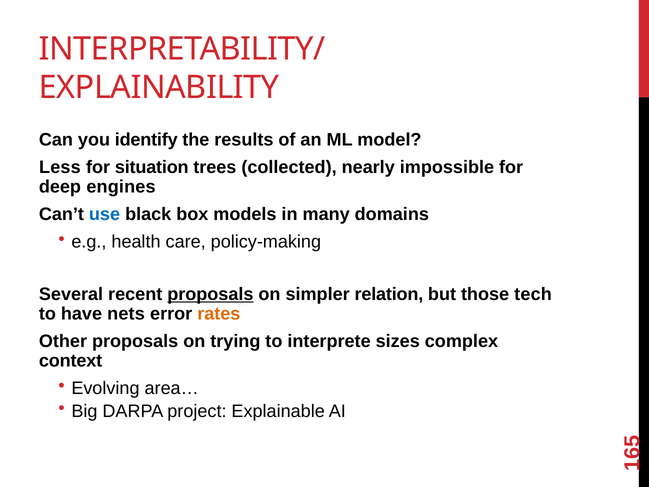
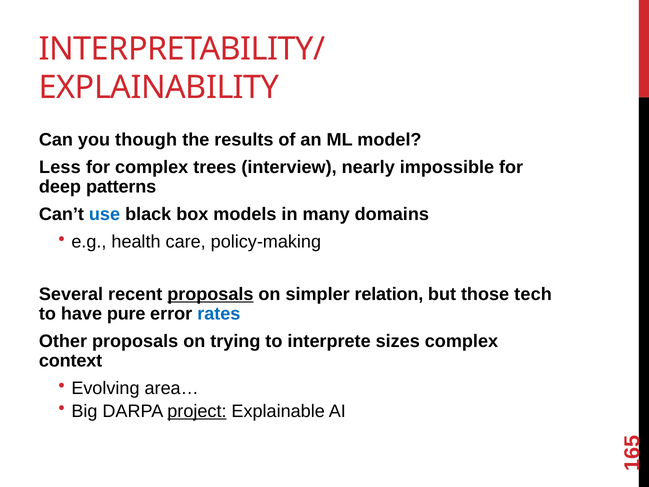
identify: identify -> though
for situation: situation -> complex
collected: collected -> interview
engines: engines -> patterns
nets: nets -> pure
rates colour: orange -> blue
project underline: none -> present
